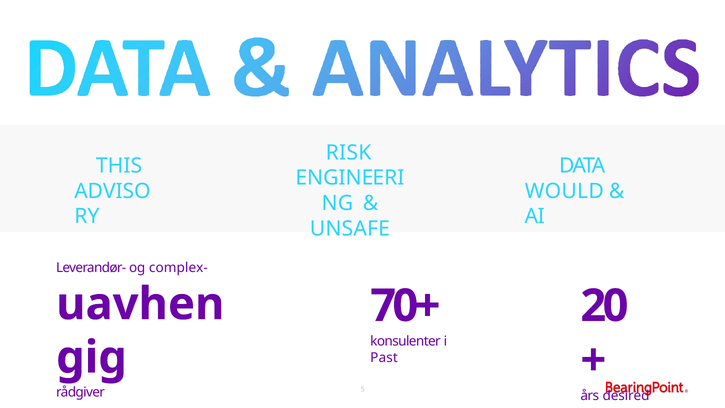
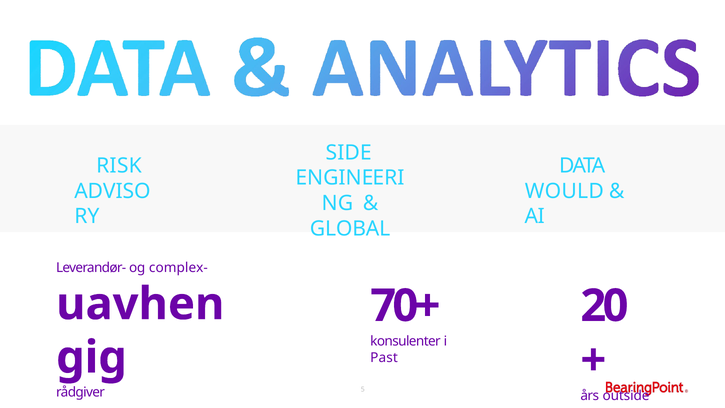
RISK: RISK -> SIDE
THIS: THIS -> RISK
UNSAFE: UNSAFE -> GLOBAL
desired: desired -> outside
